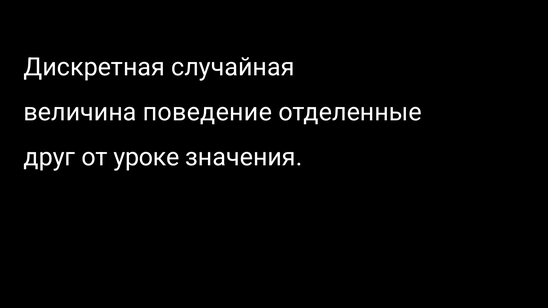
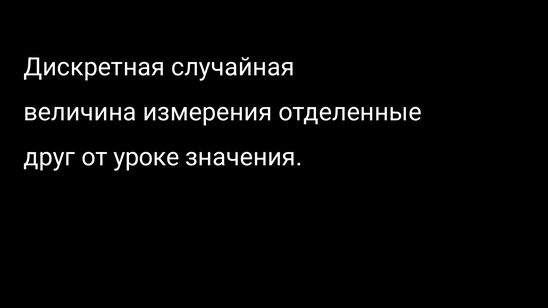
поведение: поведение -> измерения
